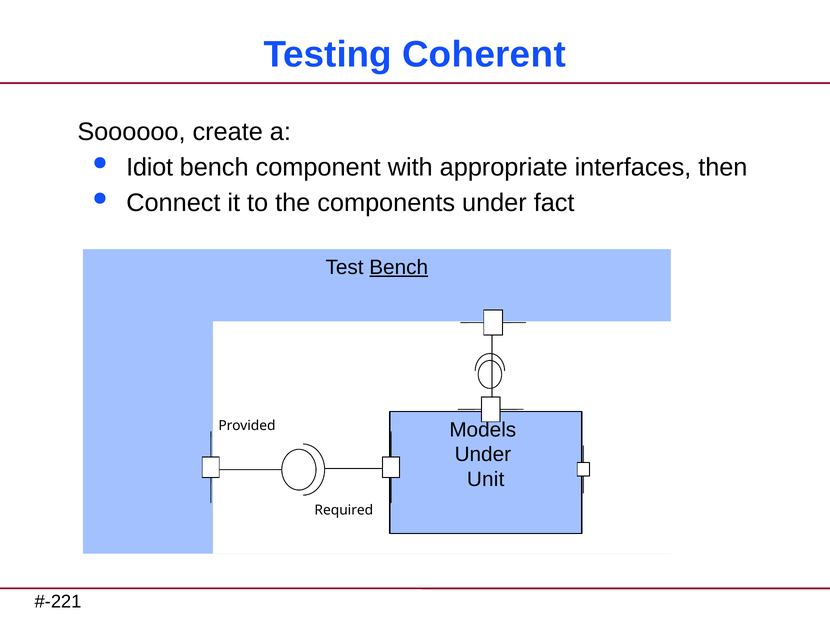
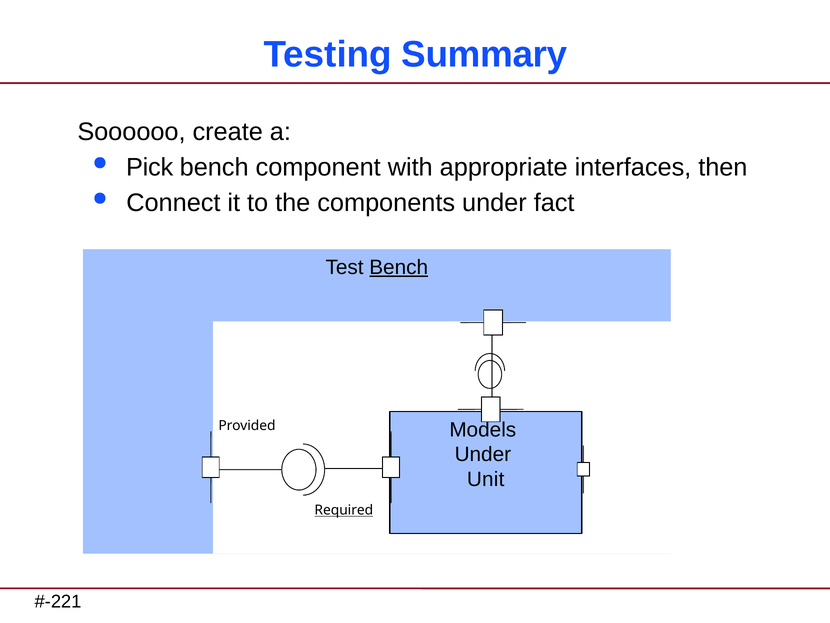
Coherent: Coherent -> Summary
Idiot: Idiot -> Pick
Required underline: none -> present
